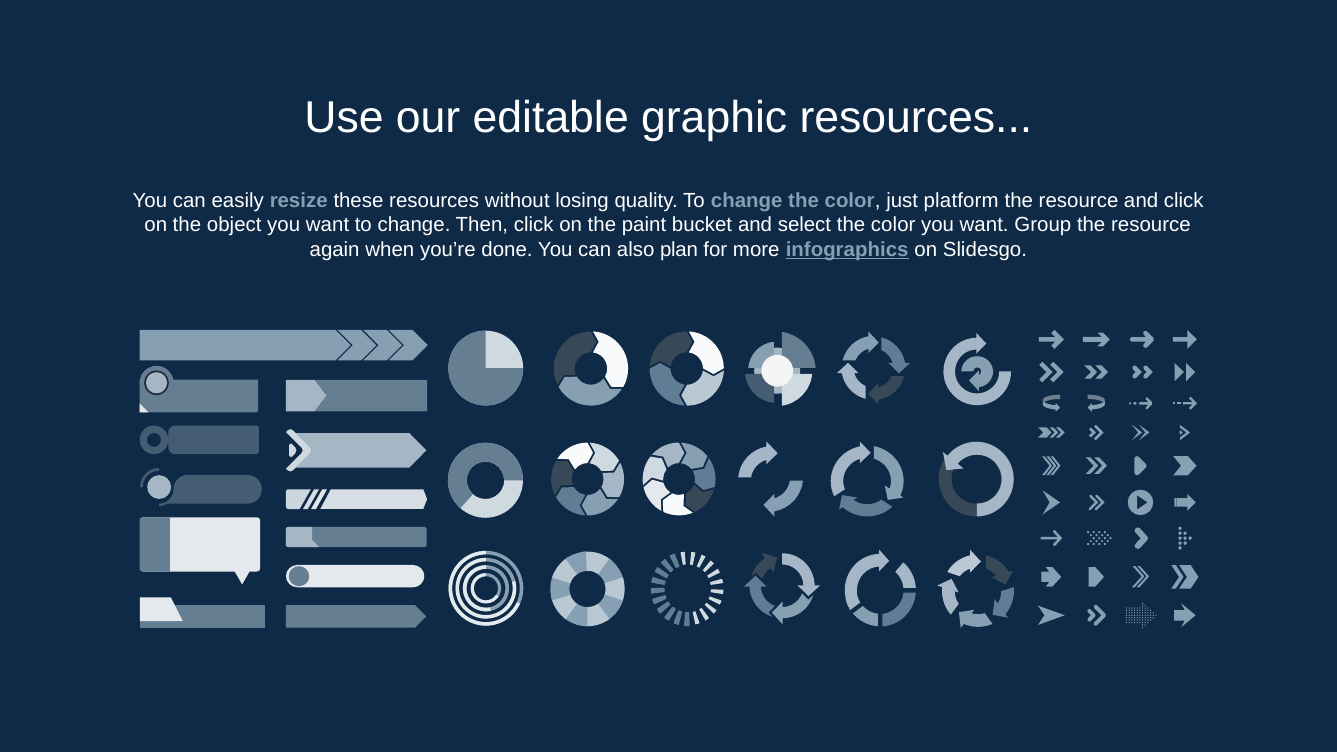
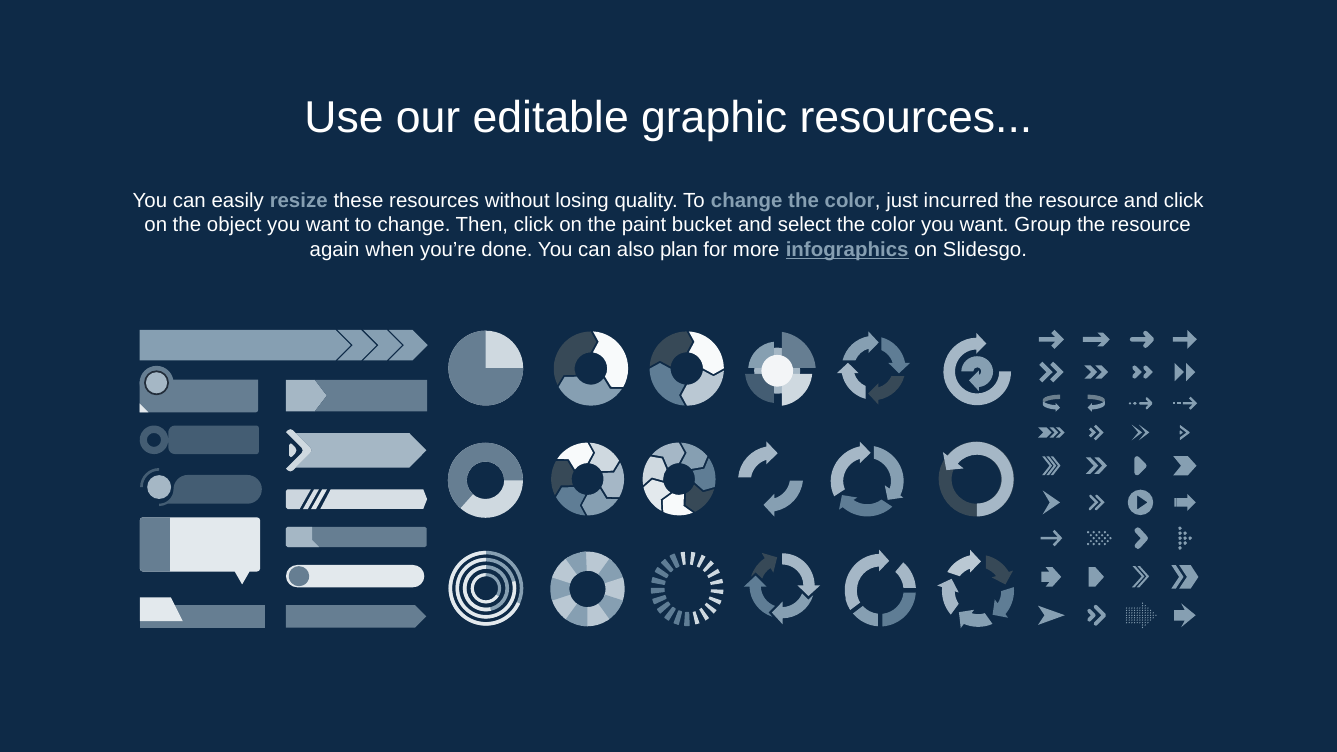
platform: platform -> incurred
